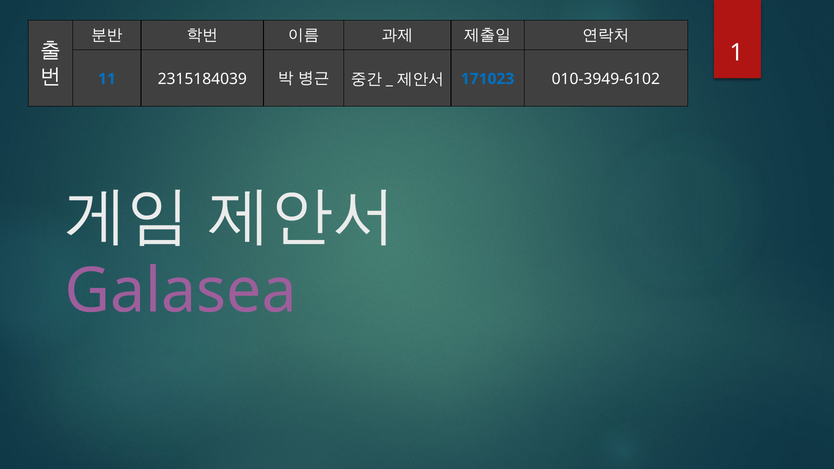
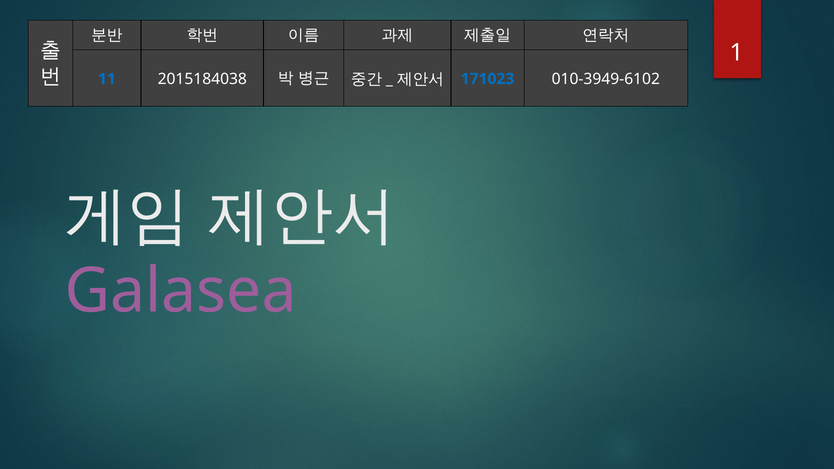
2315184039: 2315184039 -> 2015184038
